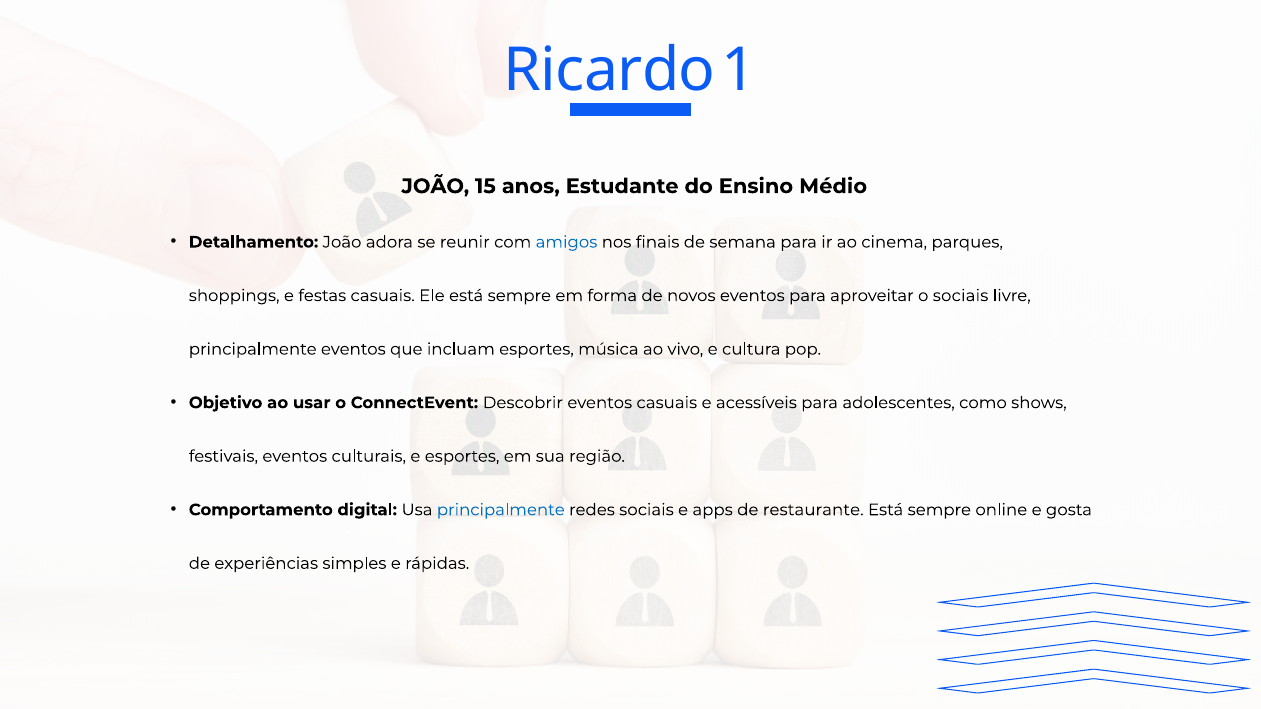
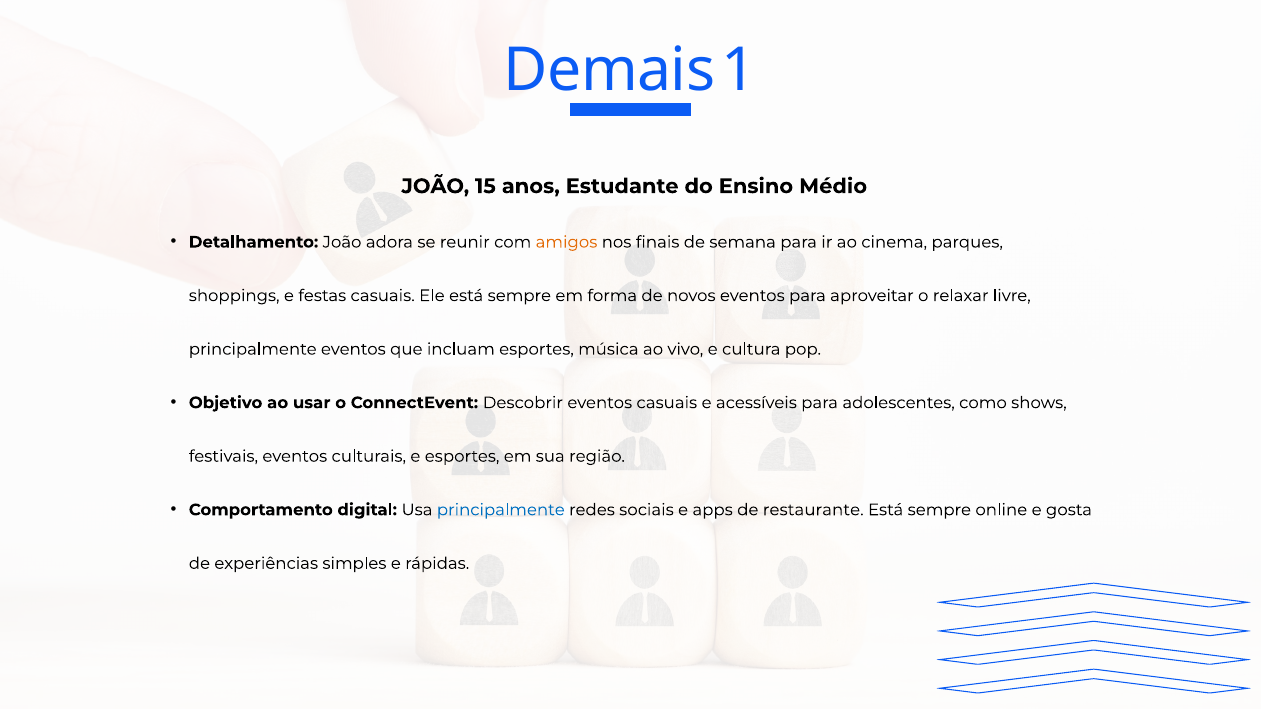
Ricardo: Ricardo -> Demais
amigos colour: blue -> orange
o sociais: sociais -> relaxar
